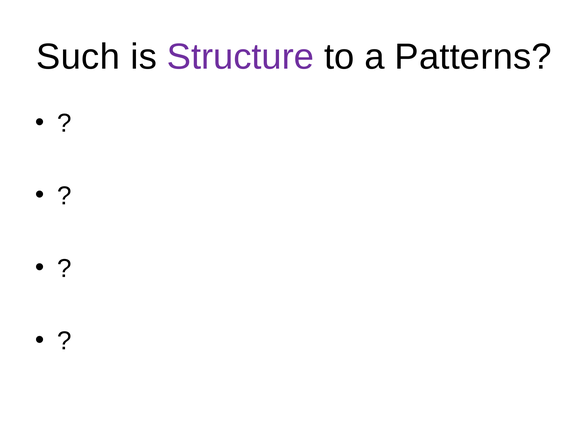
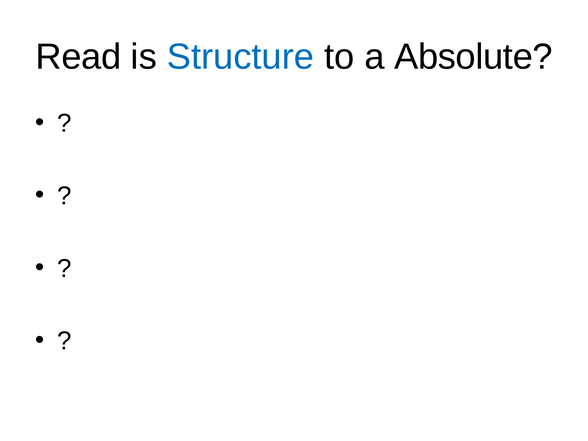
Such: Such -> Read
Structure colour: purple -> blue
Patterns: Patterns -> Absolute
